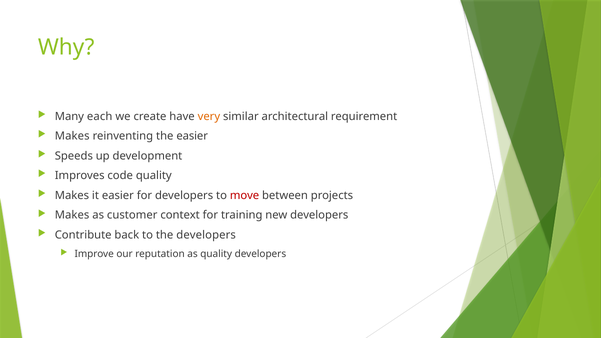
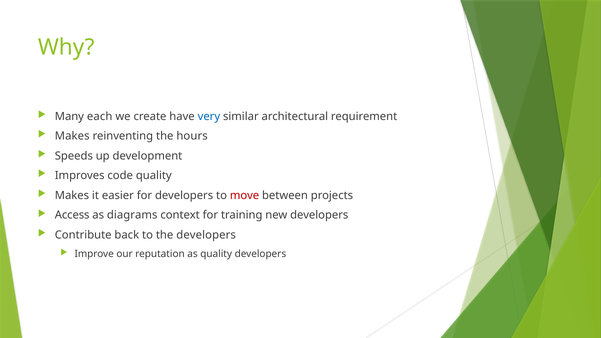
very colour: orange -> blue
the easier: easier -> hours
Makes at (72, 215): Makes -> Access
customer: customer -> diagrams
